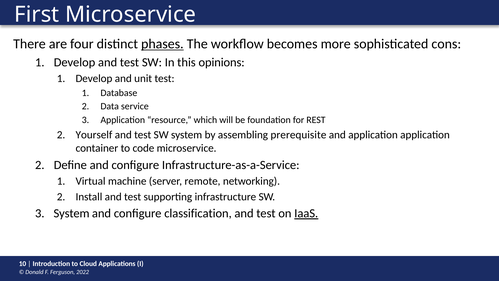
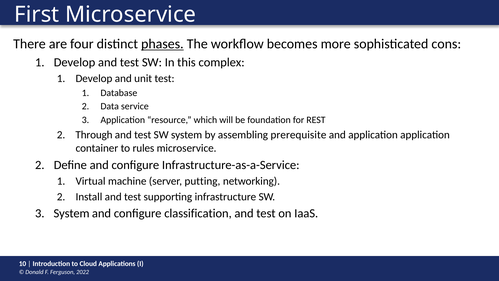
opinions: opinions -> complex
Yourself: Yourself -> Through
code: code -> rules
remote: remote -> putting
IaaS underline: present -> none
